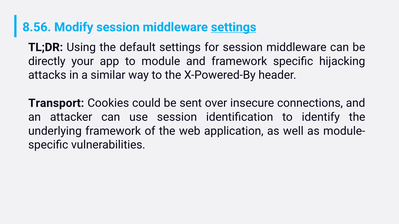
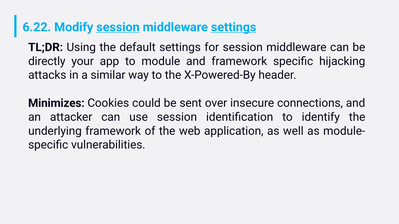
8.56: 8.56 -> 6.22
session at (118, 27) underline: none -> present
Transport: Transport -> Minimizes
